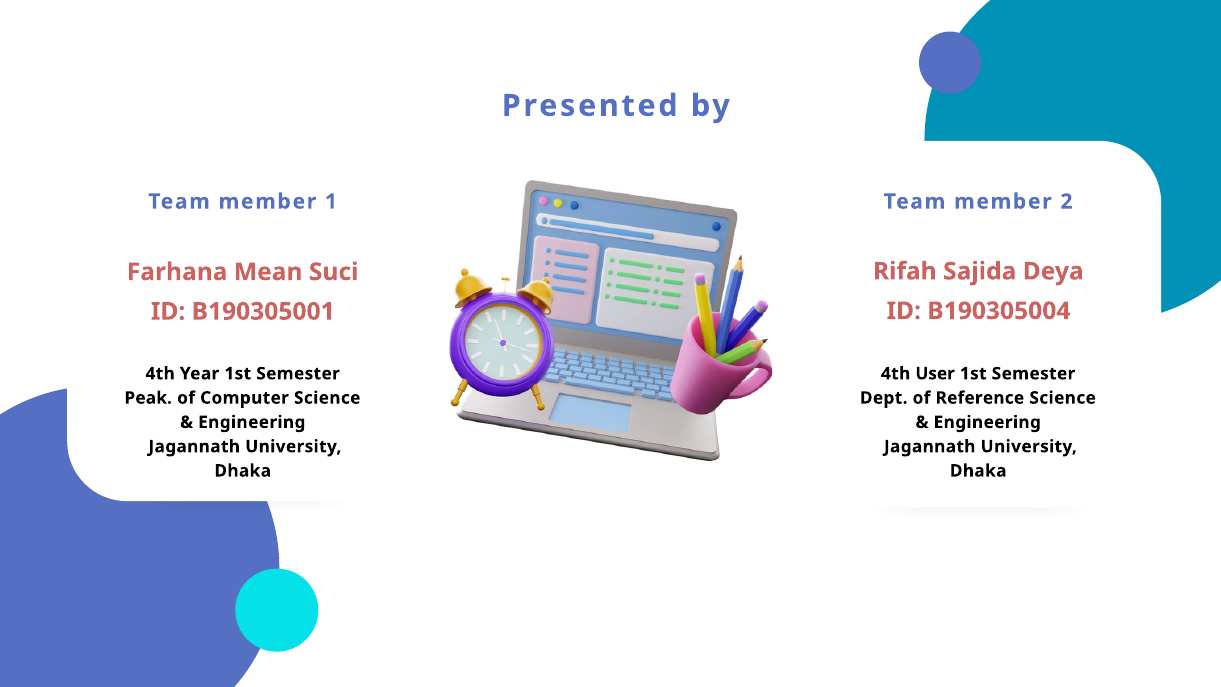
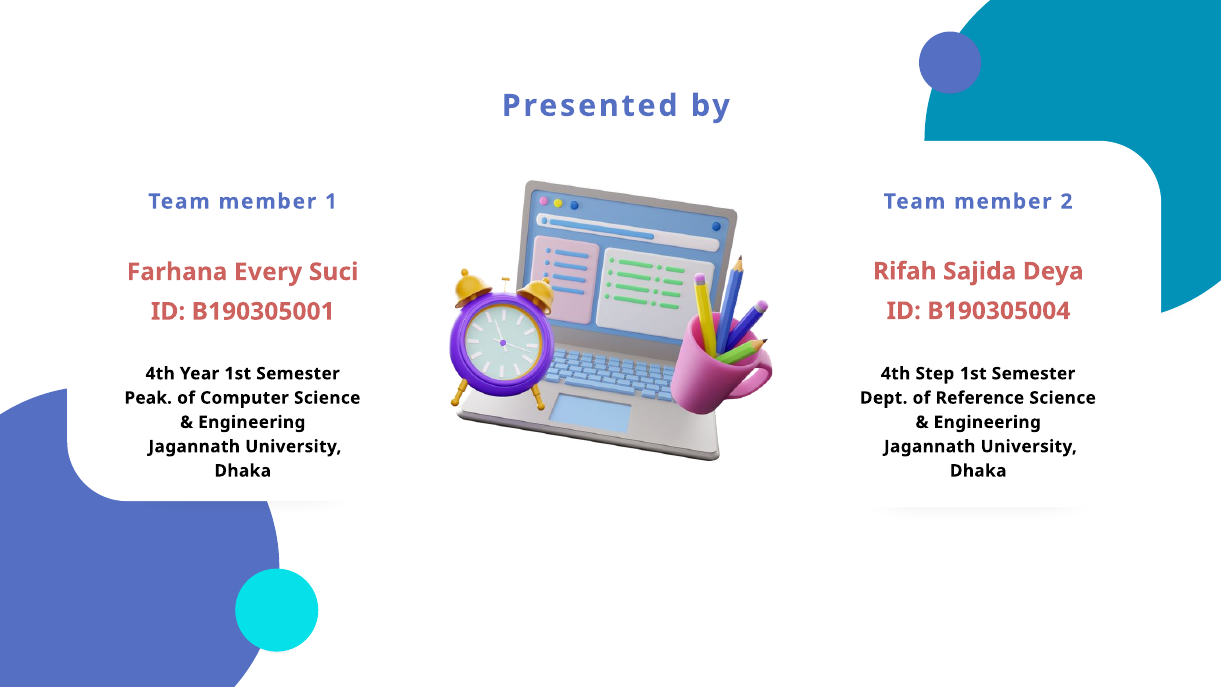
Mean: Mean -> Every
User: User -> Step
